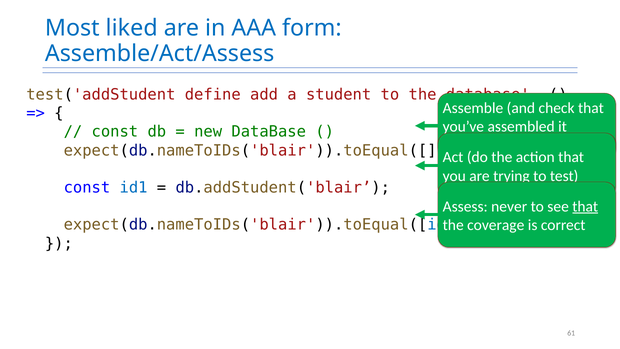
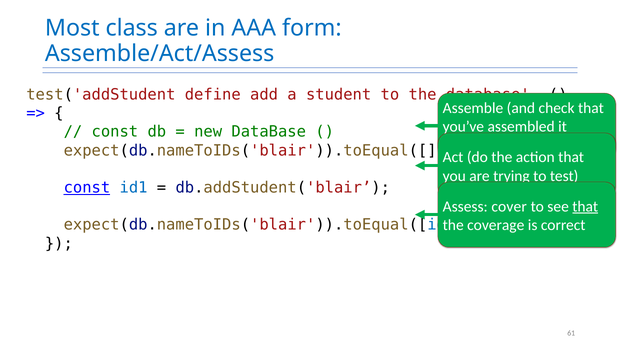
liked: liked -> class
const at (87, 188) underline: none -> present
never: never -> cover
